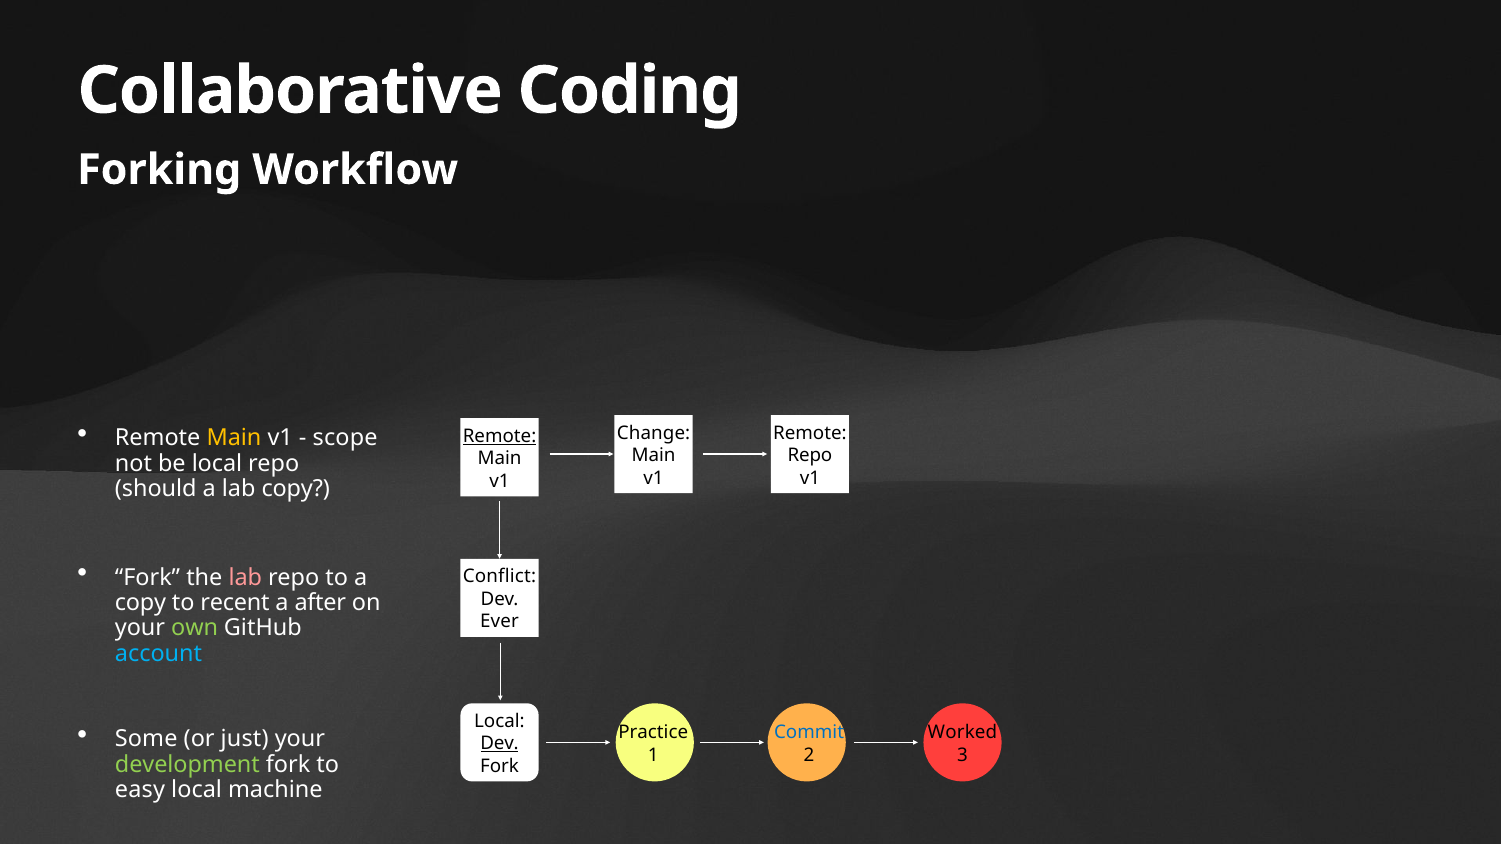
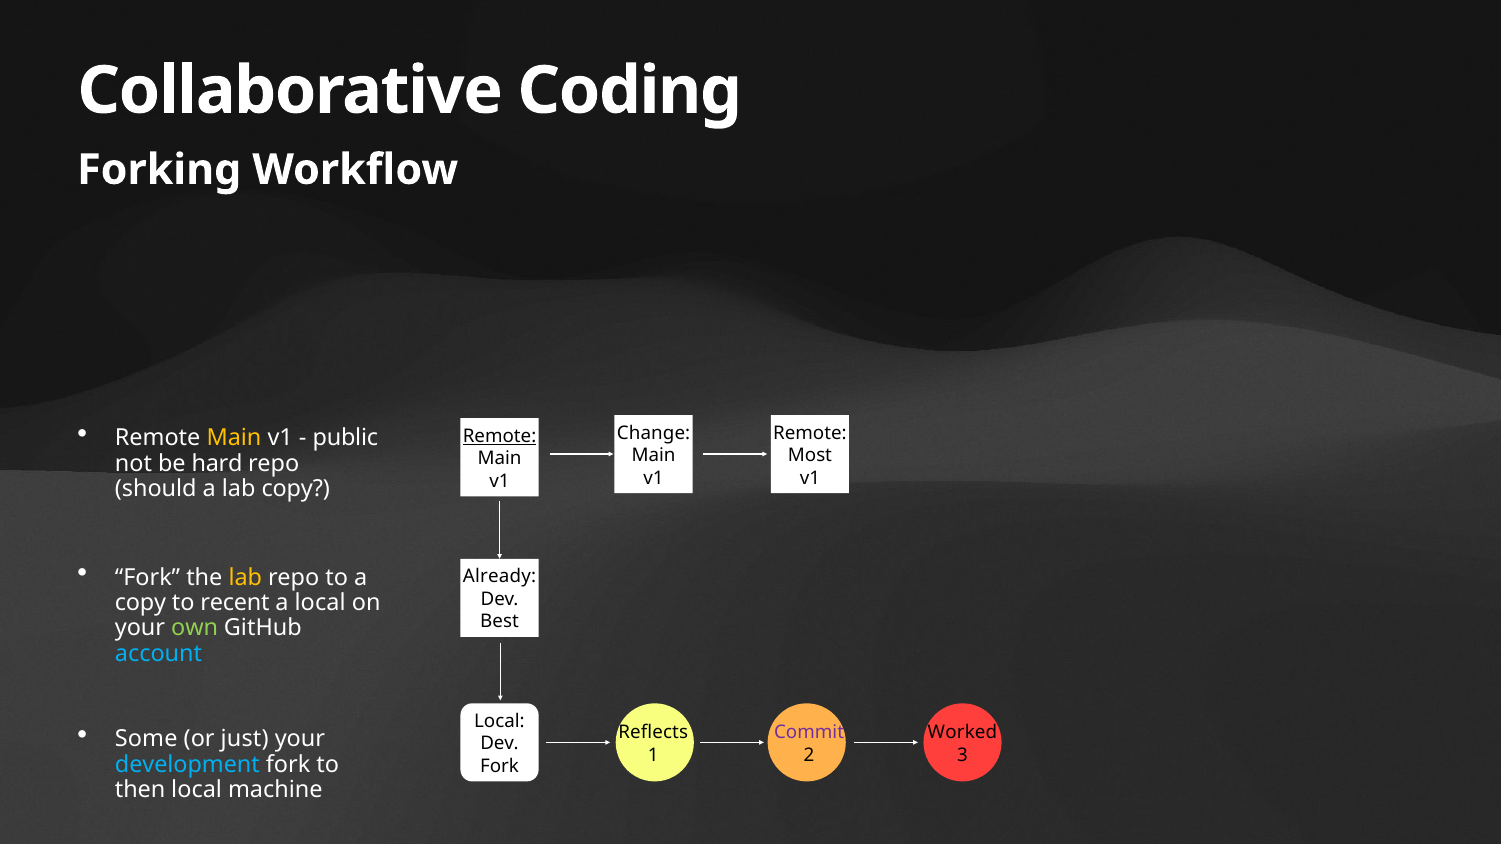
scope: scope -> public
Repo at (810, 456): Repo -> Most
be local: local -> hard
lab at (245, 578) colour: pink -> yellow
Conflict: Conflict -> Already
a after: after -> local
Ever: Ever -> Best
Practice: Practice -> Reflects
Commit colour: blue -> purple
Dev at (500, 744) underline: present -> none
development colour: light green -> light blue
easy: easy -> then
